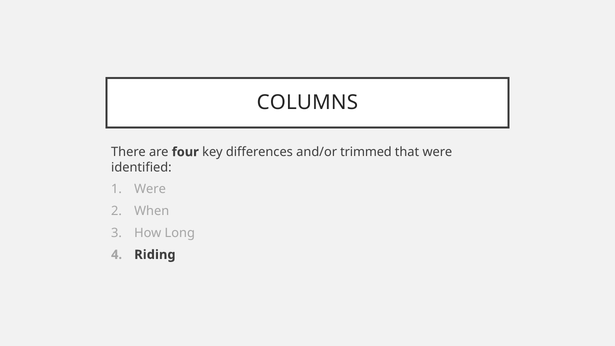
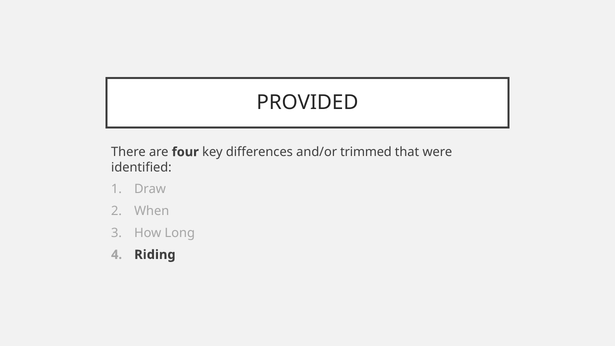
COLUMNS: COLUMNS -> PROVIDED
Were at (150, 189): Were -> Draw
